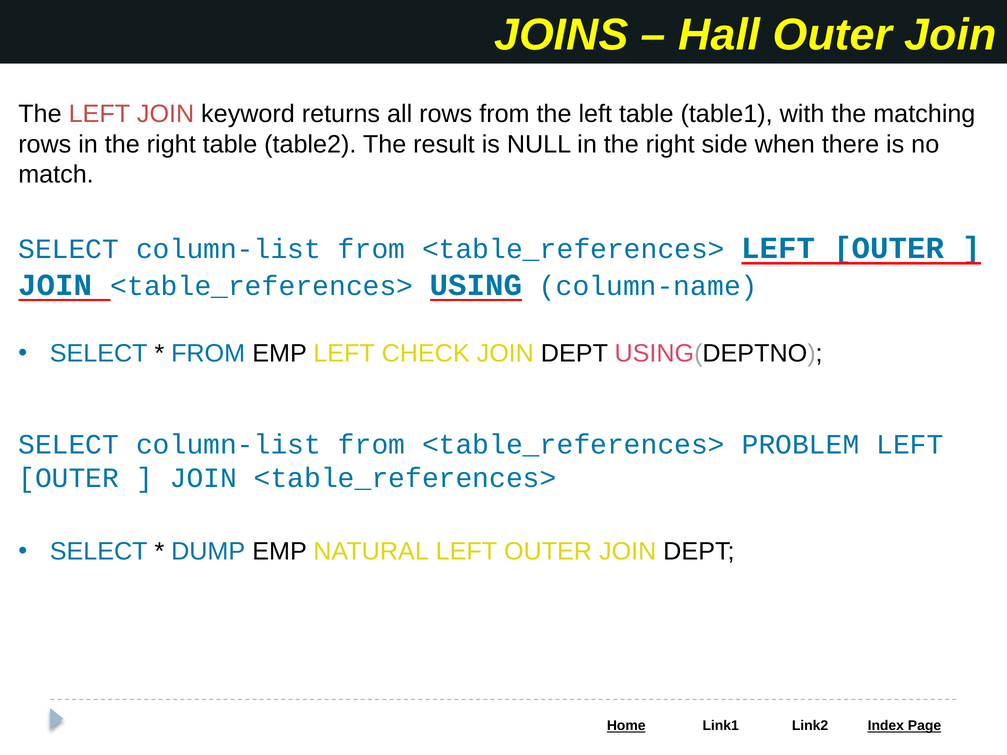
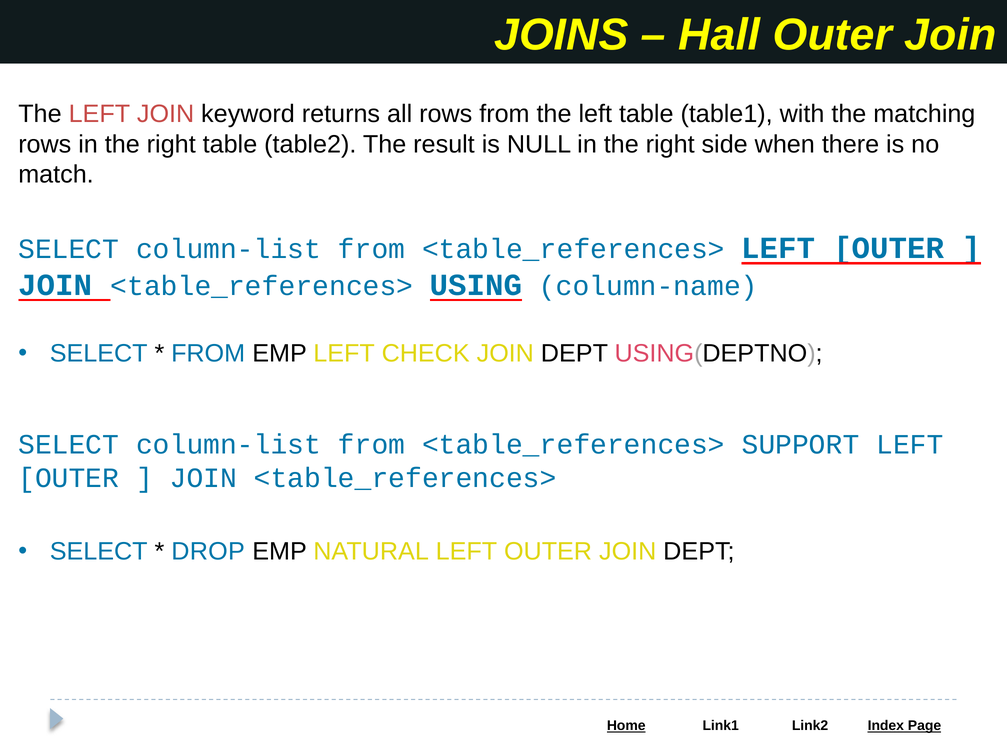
PROBLEM: PROBLEM -> SUPPORT
DUMP: DUMP -> DROP
